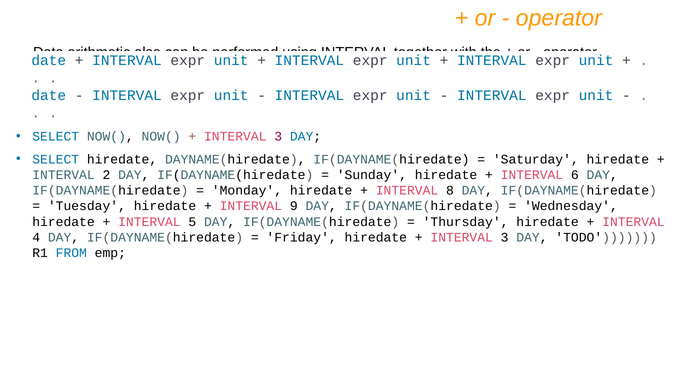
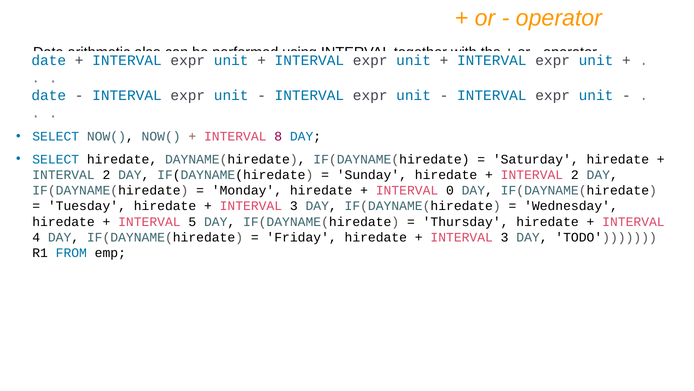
3 at (278, 136): 3 -> 8
6 at (575, 175): 6 -> 2
8: 8 -> 0
9 at (294, 206): 9 -> 3
